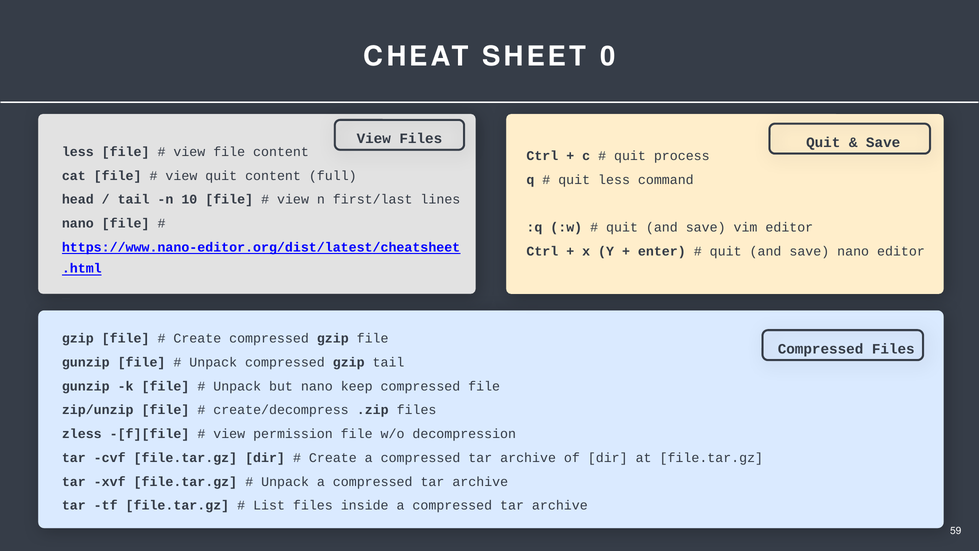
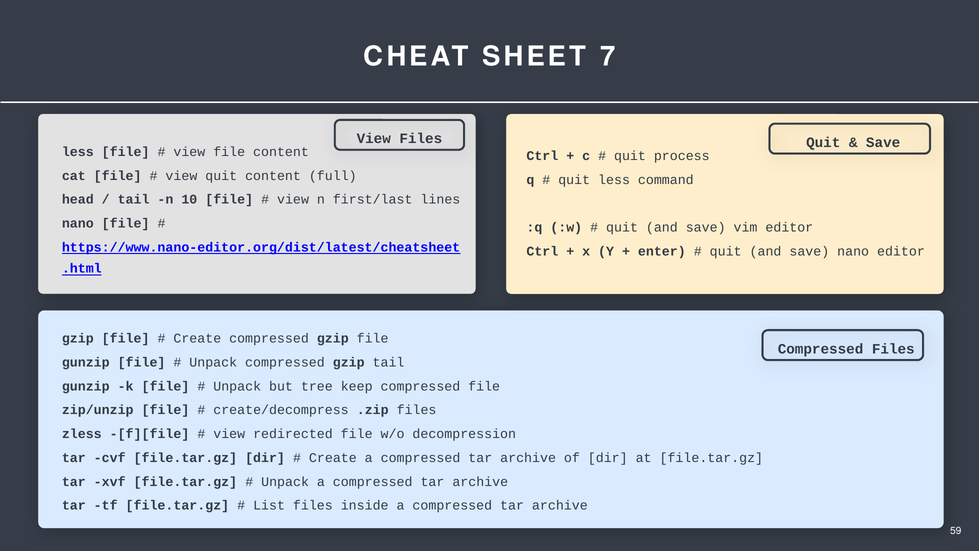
0: 0 -> 7
but nano: nano -> tree
permission: permission -> redirected
